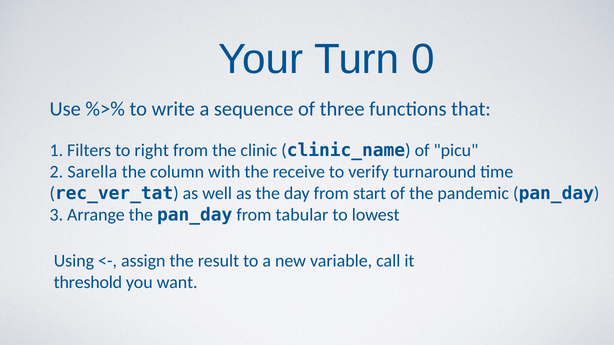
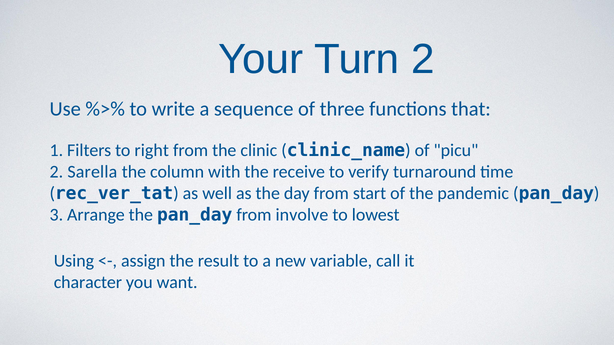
Turn 0: 0 -> 2
tabular: tabular -> involve
threshold: threshold -> character
